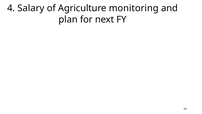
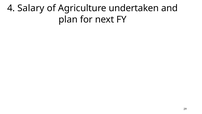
monitoring: monitoring -> undertaken
